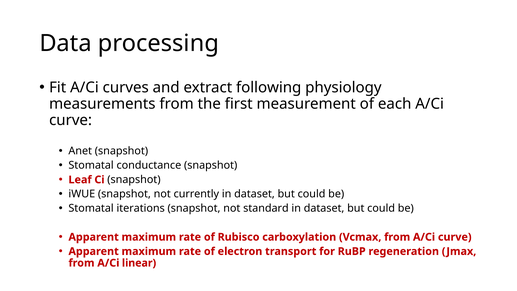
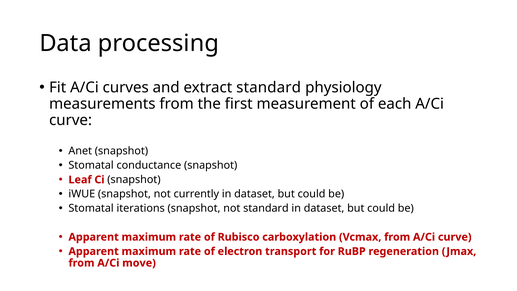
extract following: following -> standard
linear: linear -> move
